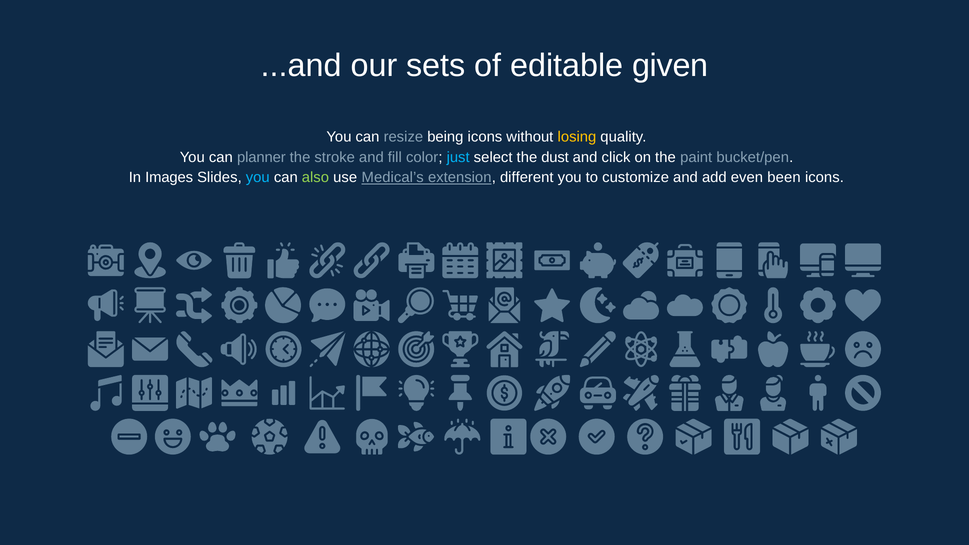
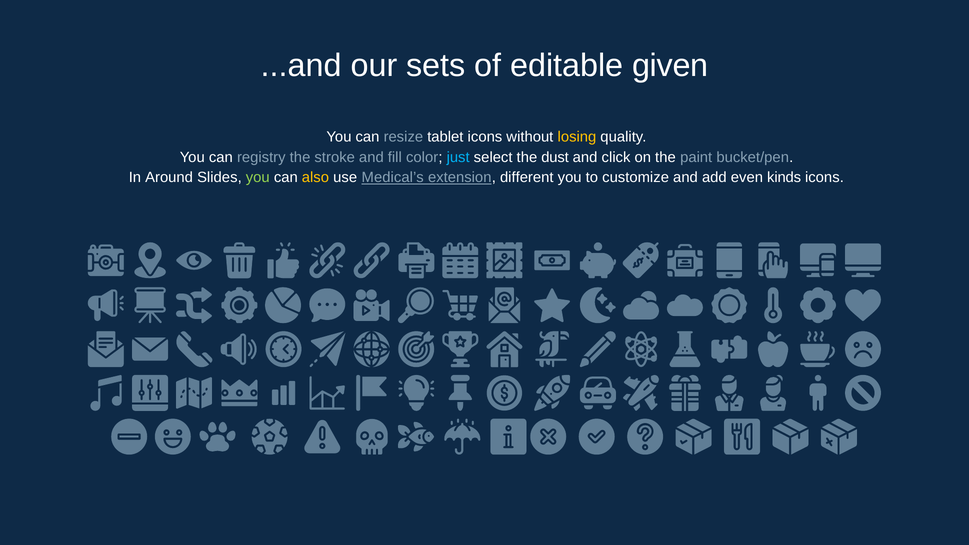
being: being -> tablet
planner: planner -> registry
Images: Images -> Around
you at (258, 178) colour: light blue -> light green
also colour: light green -> yellow
been: been -> kinds
